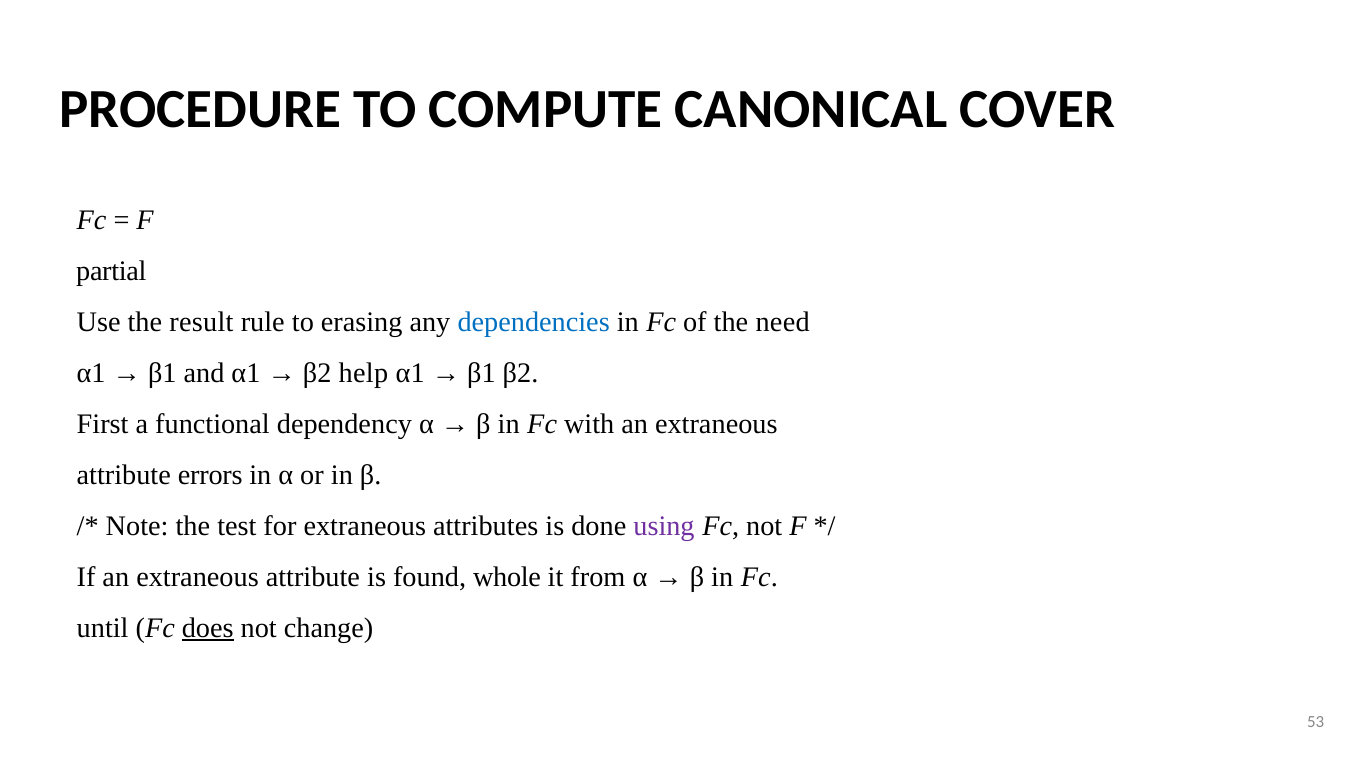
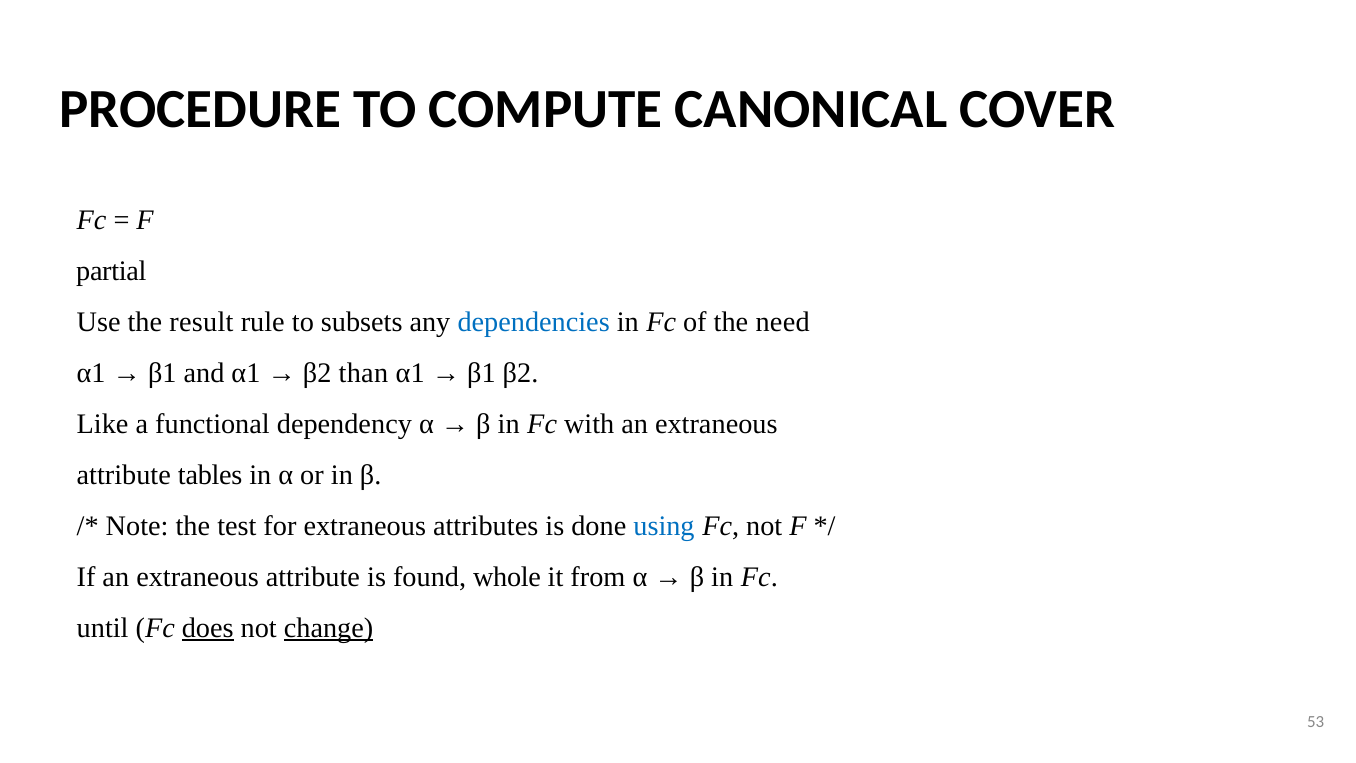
erasing: erasing -> subsets
help: help -> than
First: First -> Like
errors: errors -> tables
using colour: purple -> blue
change underline: none -> present
